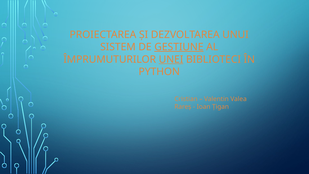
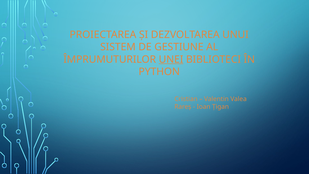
GESTIUNE underline: present -> none
